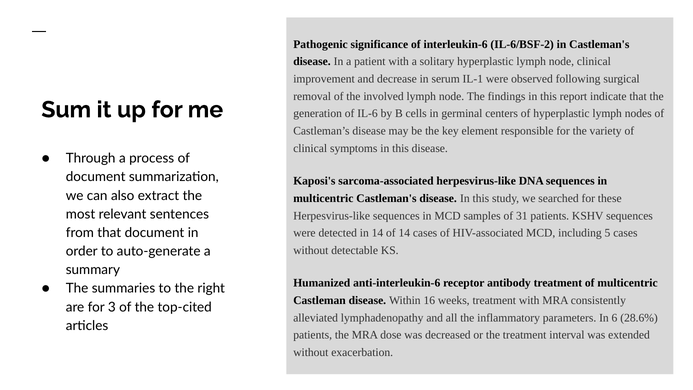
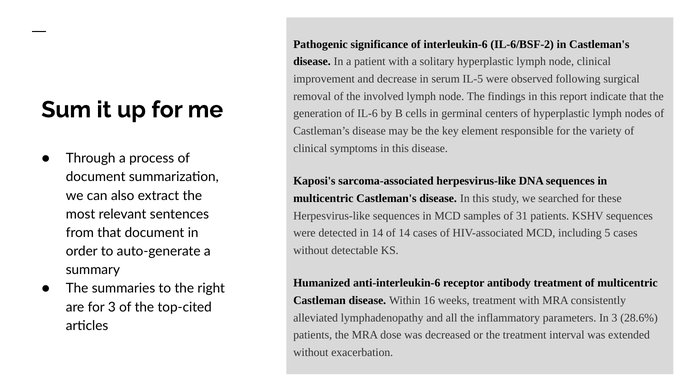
IL-1: IL-1 -> IL-5
In 6: 6 -> 3
